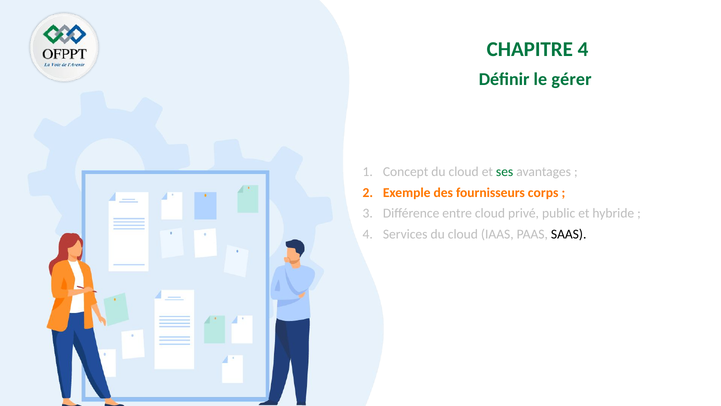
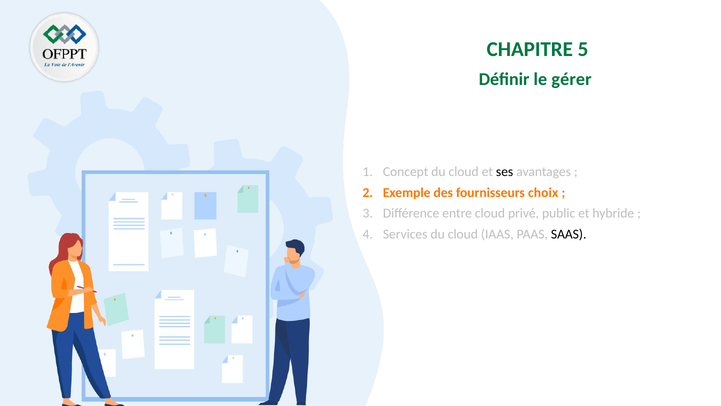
CHAPITRE 4: 4 -> 5
ses colour: green -> black
corps: corps -> choix
